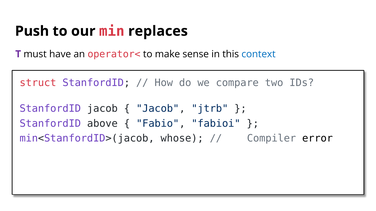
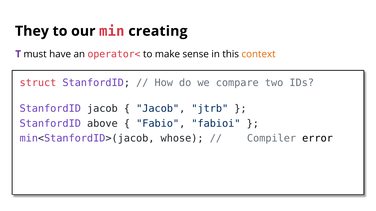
Push: Push -> They
replaces: replaces -> creating
context colour: blue -> orange
